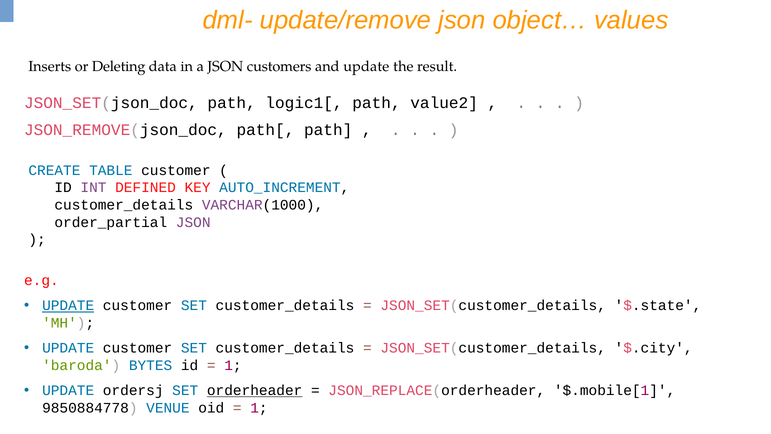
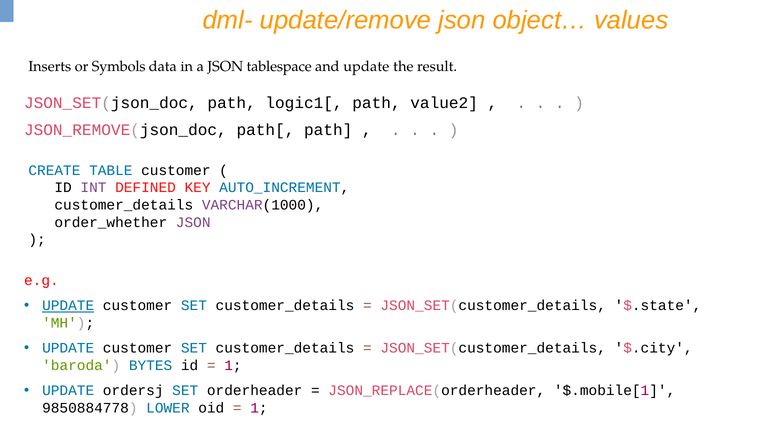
Deleting: Deleting -> Symbols
customers: customers -> tablespace
order_partial: order_partial -> order_whether
orderheader underline: present -> none
VENUE: VENUE -> LOWER
